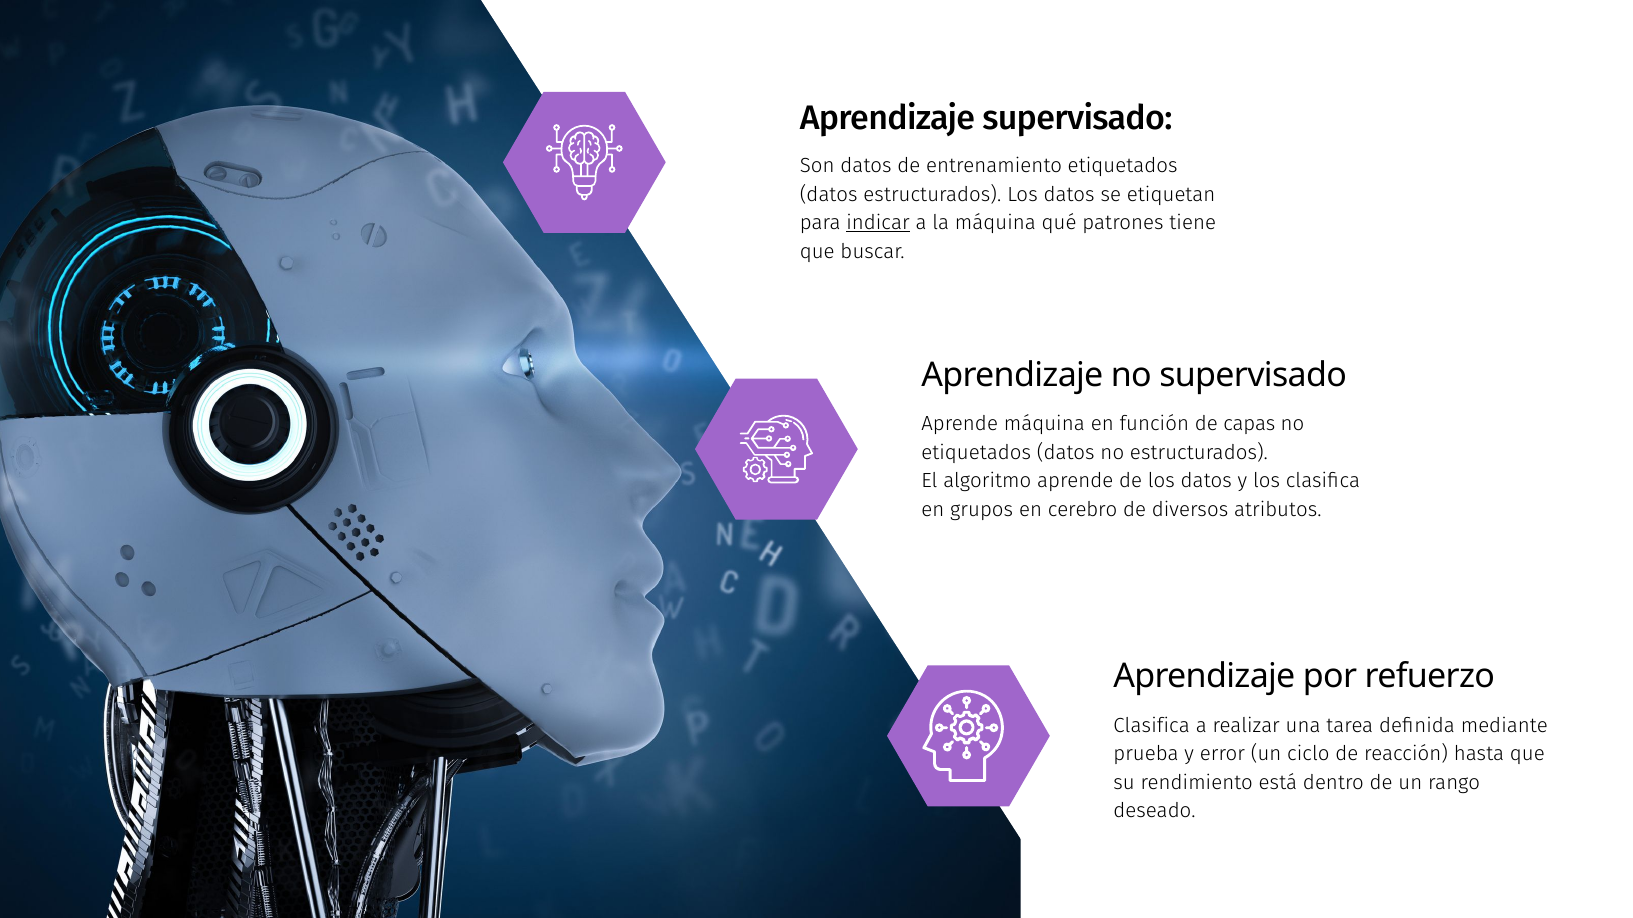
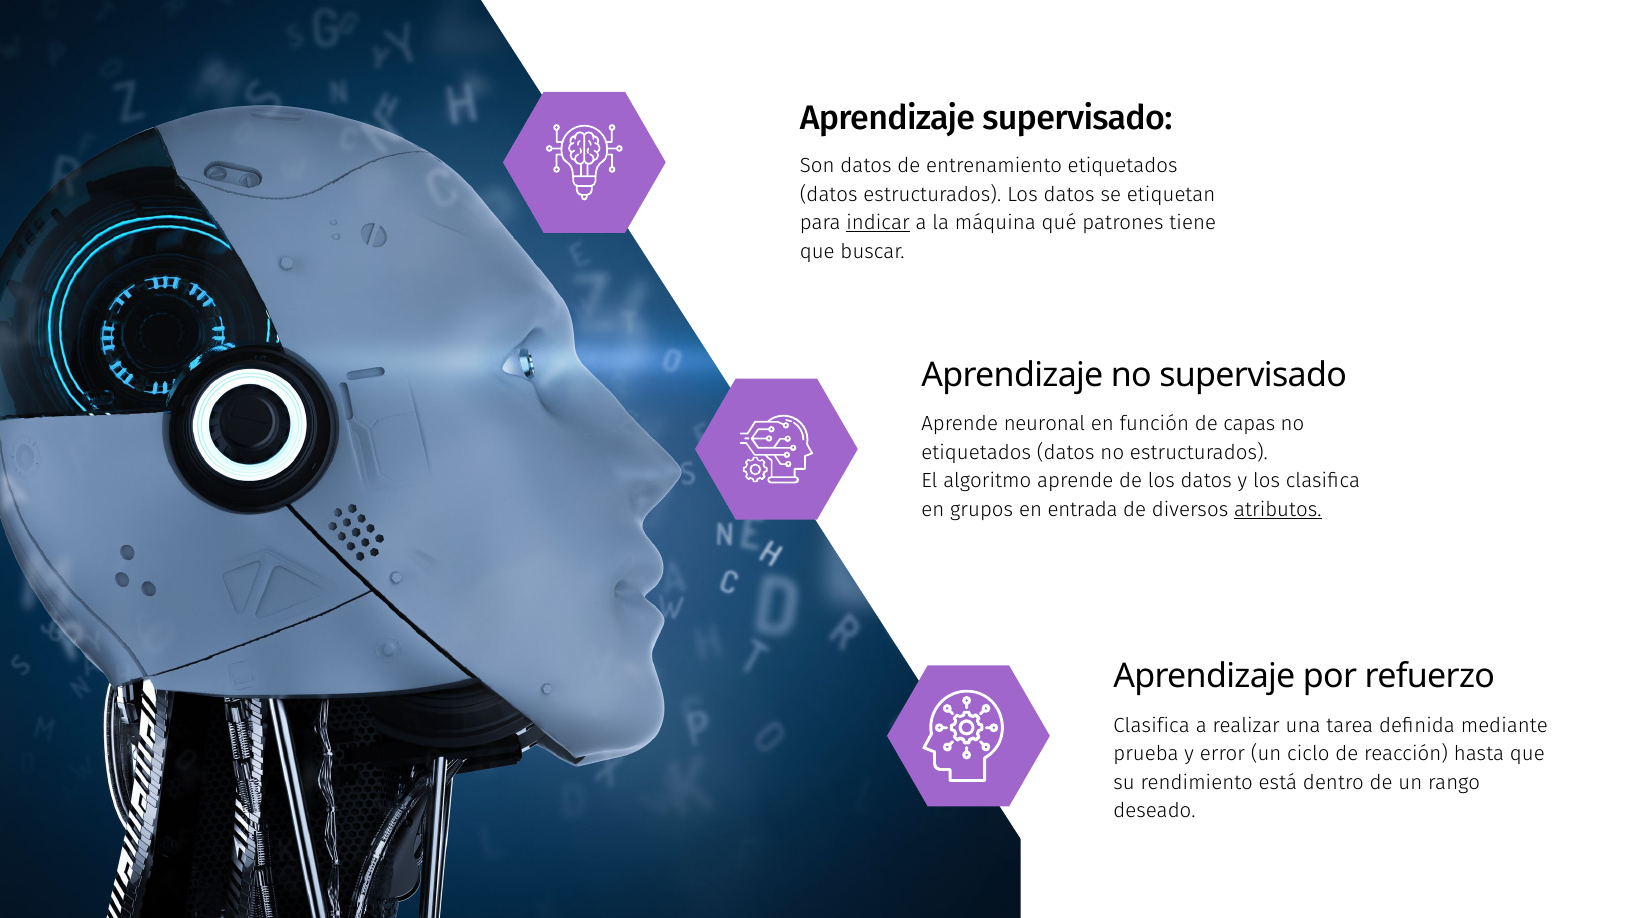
Aprende máquina: máquina -> neuronal
cerebro: cerebro -> entrada
atributos underline: none -> present
